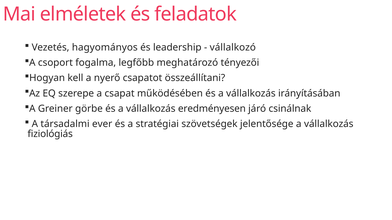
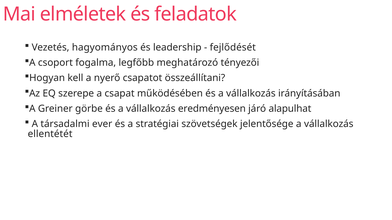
vállalkozó: vállalkozó -> fejlődését
csinálnak: csinálnak -> alapulhat
fiziológiás: fiziológiás -> ellentétét
